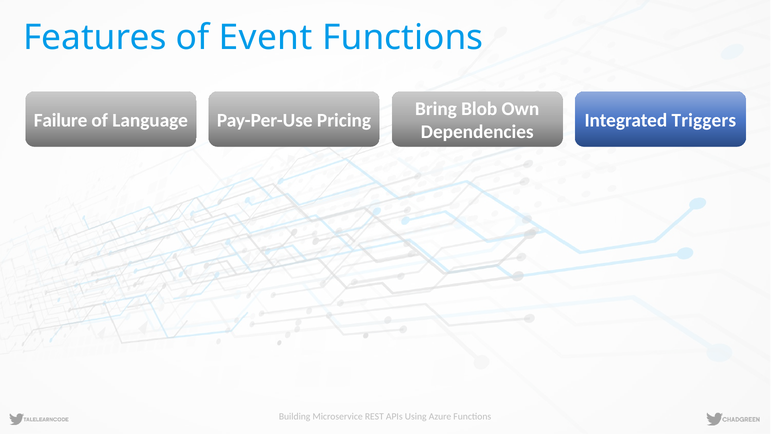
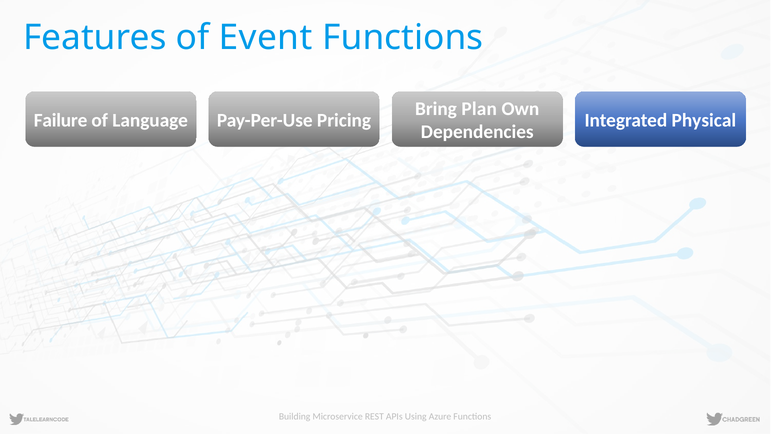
Blob: Blob -> Plan
Triggers: Triggers -> Physical
